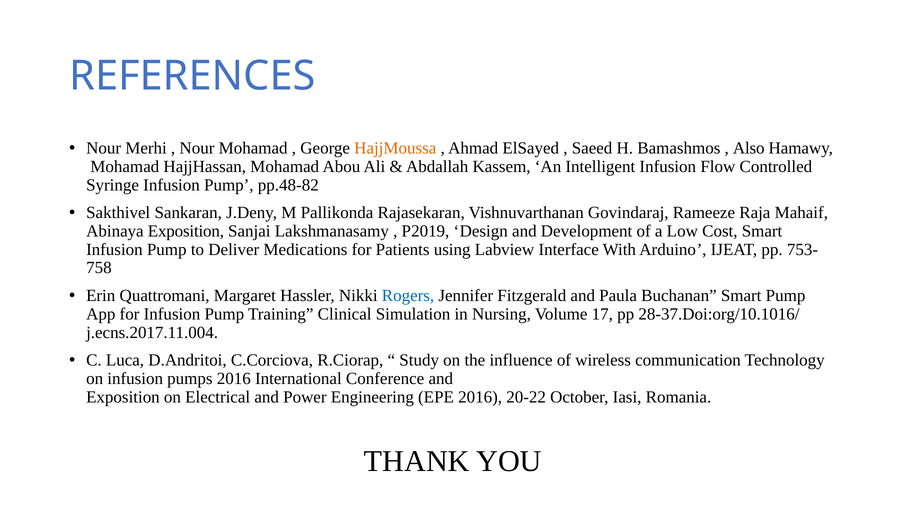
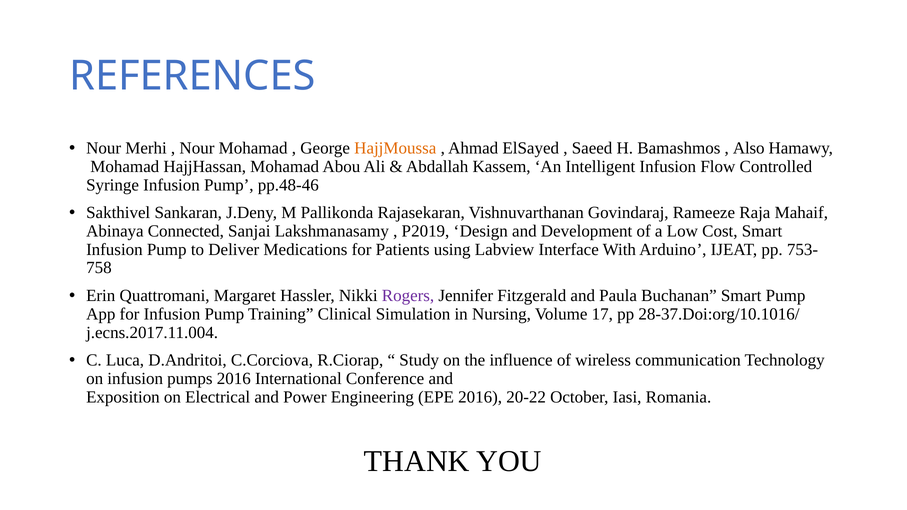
pp.48-82: pp.48-82 -> pp.48-46
Abinaya Exposition: Exposition -> Connected
Rogers colour: blue -> purple
